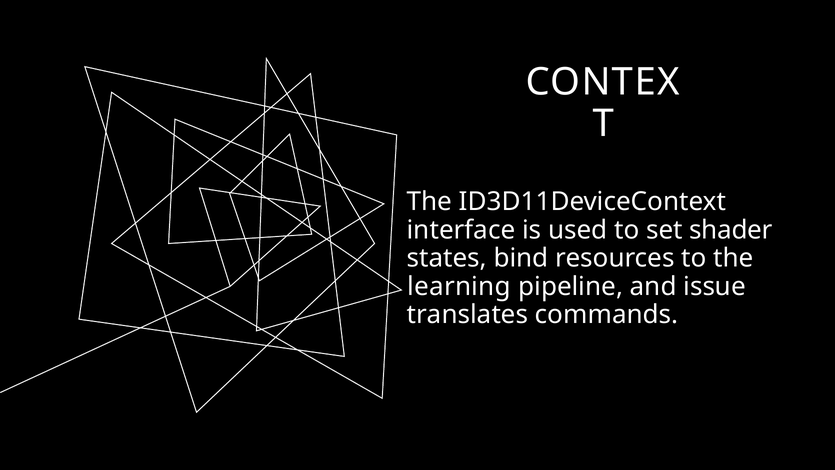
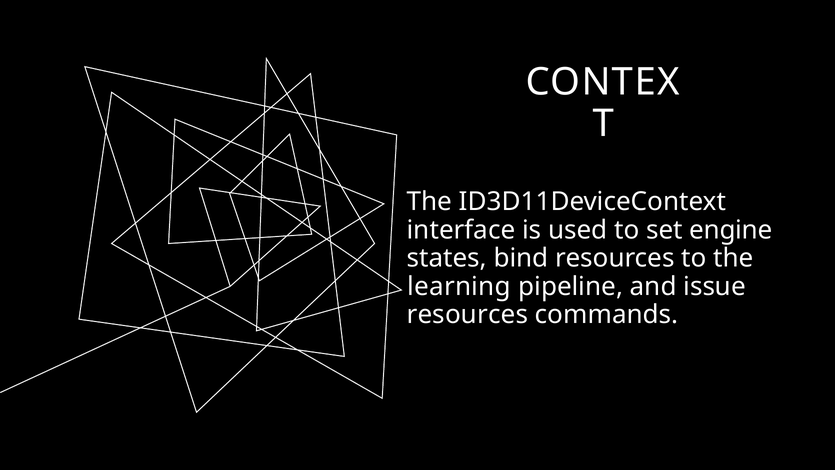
shader: shader -> engine
translates at (467, 314): translates -> resources
